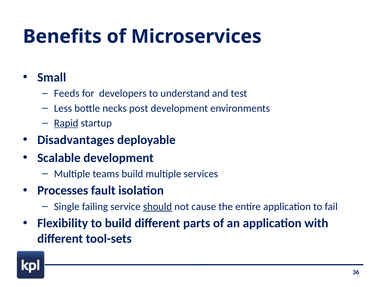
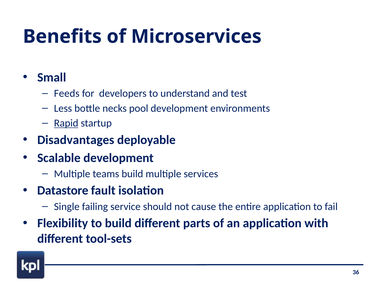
post: post -> pool
Processes: Processes -> Datastore
should underline: present -> none
